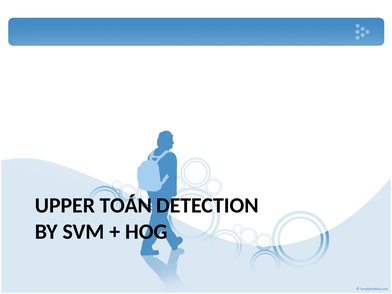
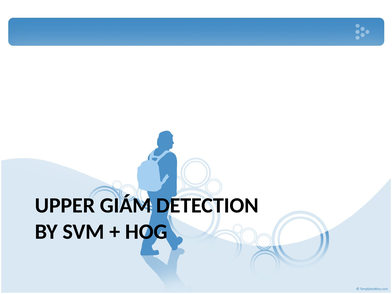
TOÁN: TOÁN -> GIÁM
